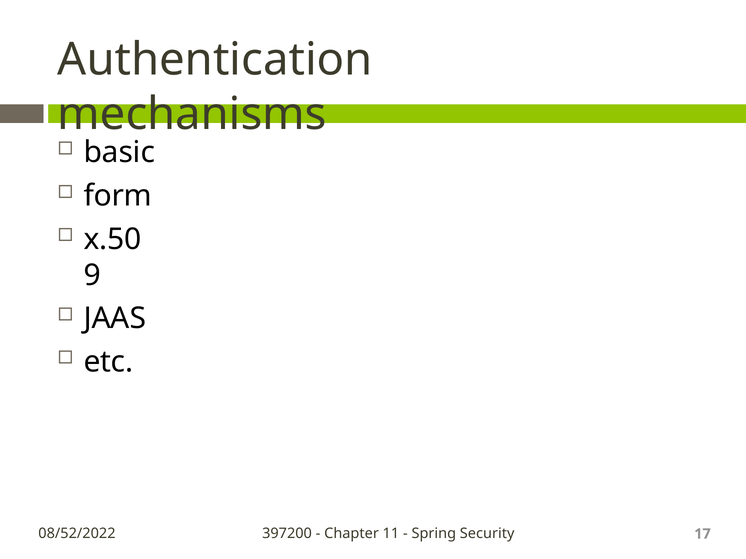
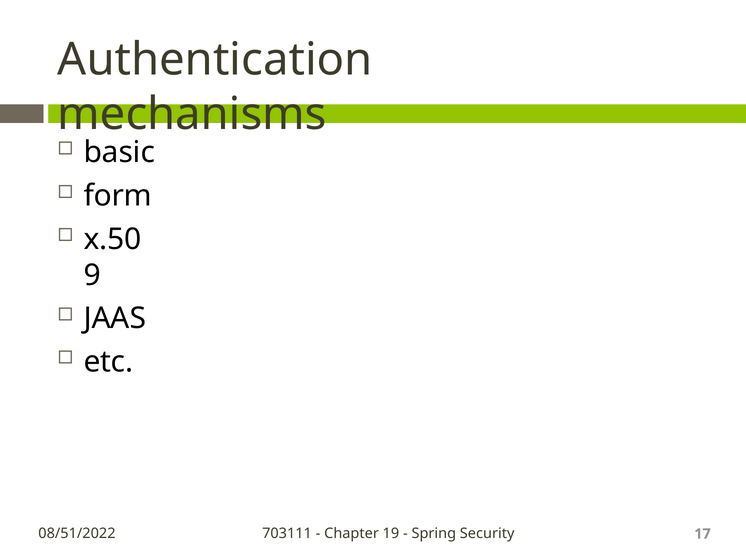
08/52/2022: 08/52/2022 -> 08/51/2022
397200: 397200 -> 703111
11: 11 -> 19
